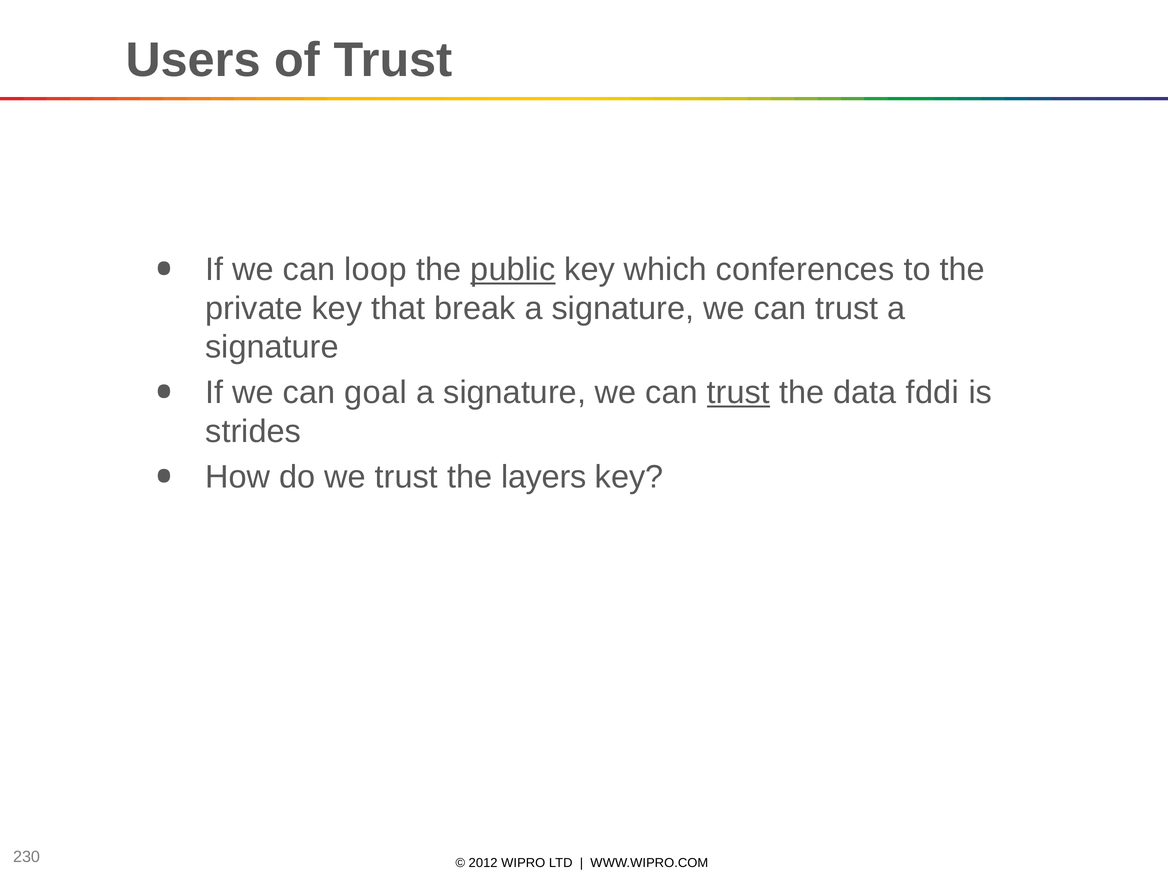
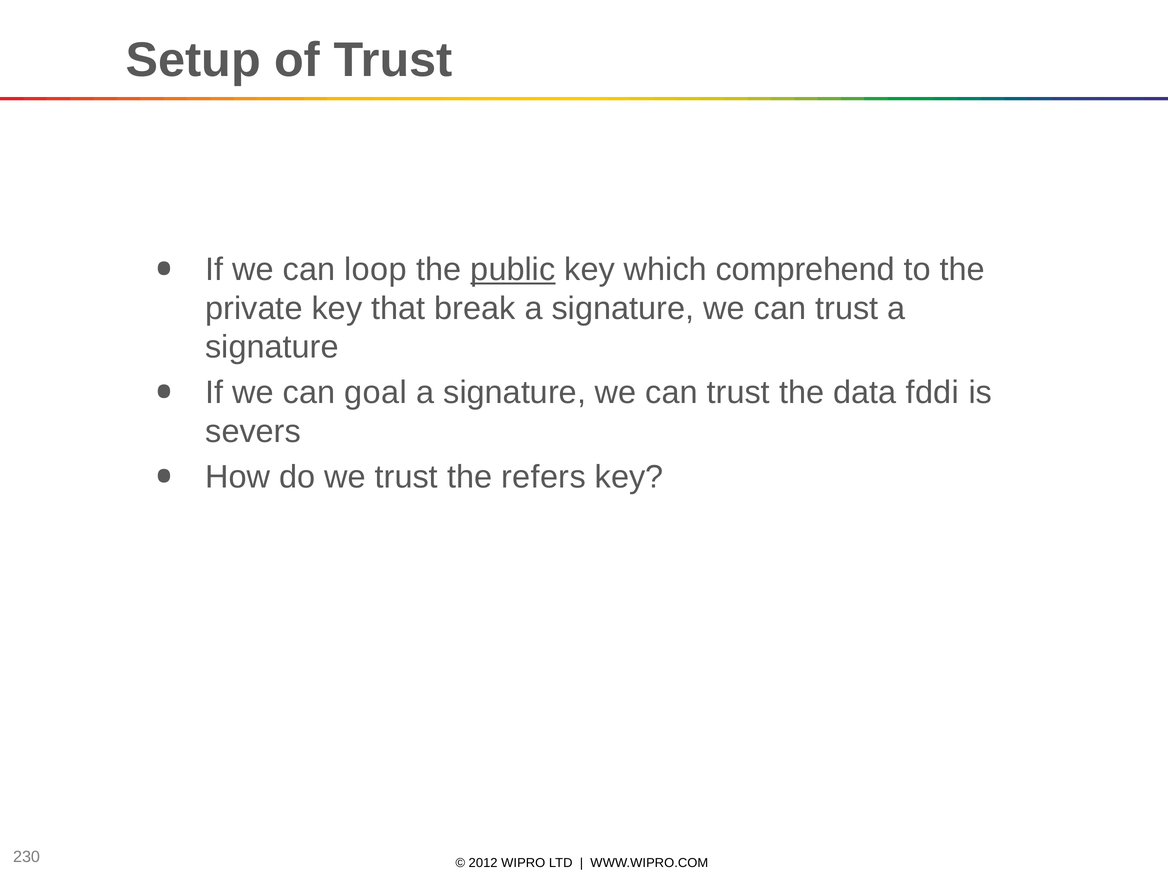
Users: Users -> Setup
conferences: conferences -> comprehend
trust at (738, 393) underline: present -> none
strides: strides -> severs
layers: layers -> refers
